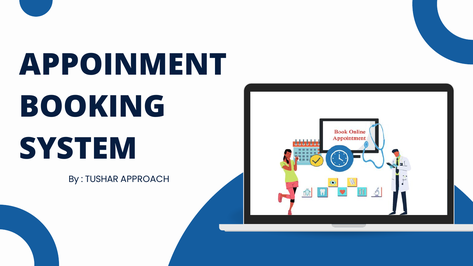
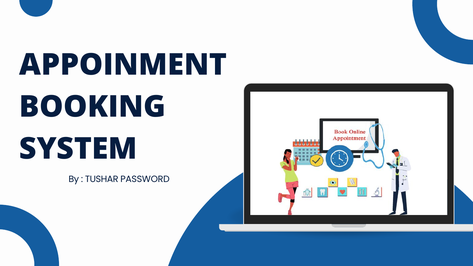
APPROACH: APPROACH -> PASSWORD
